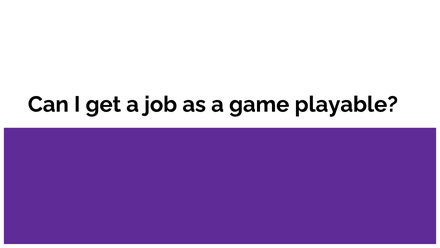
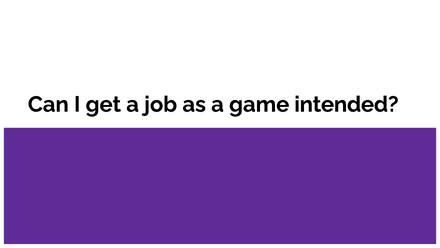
playable: playable -> intended
